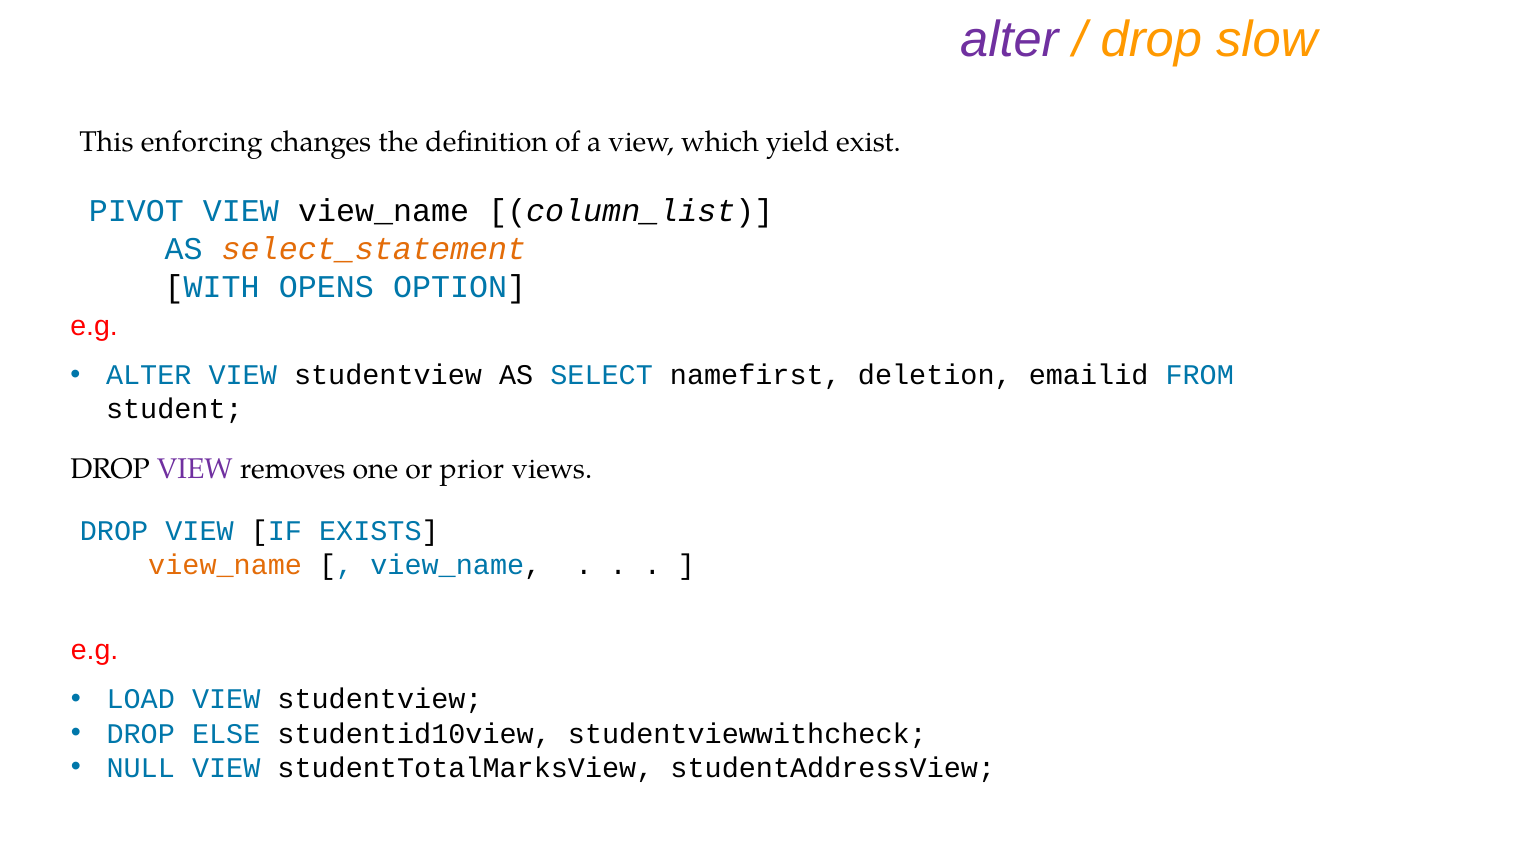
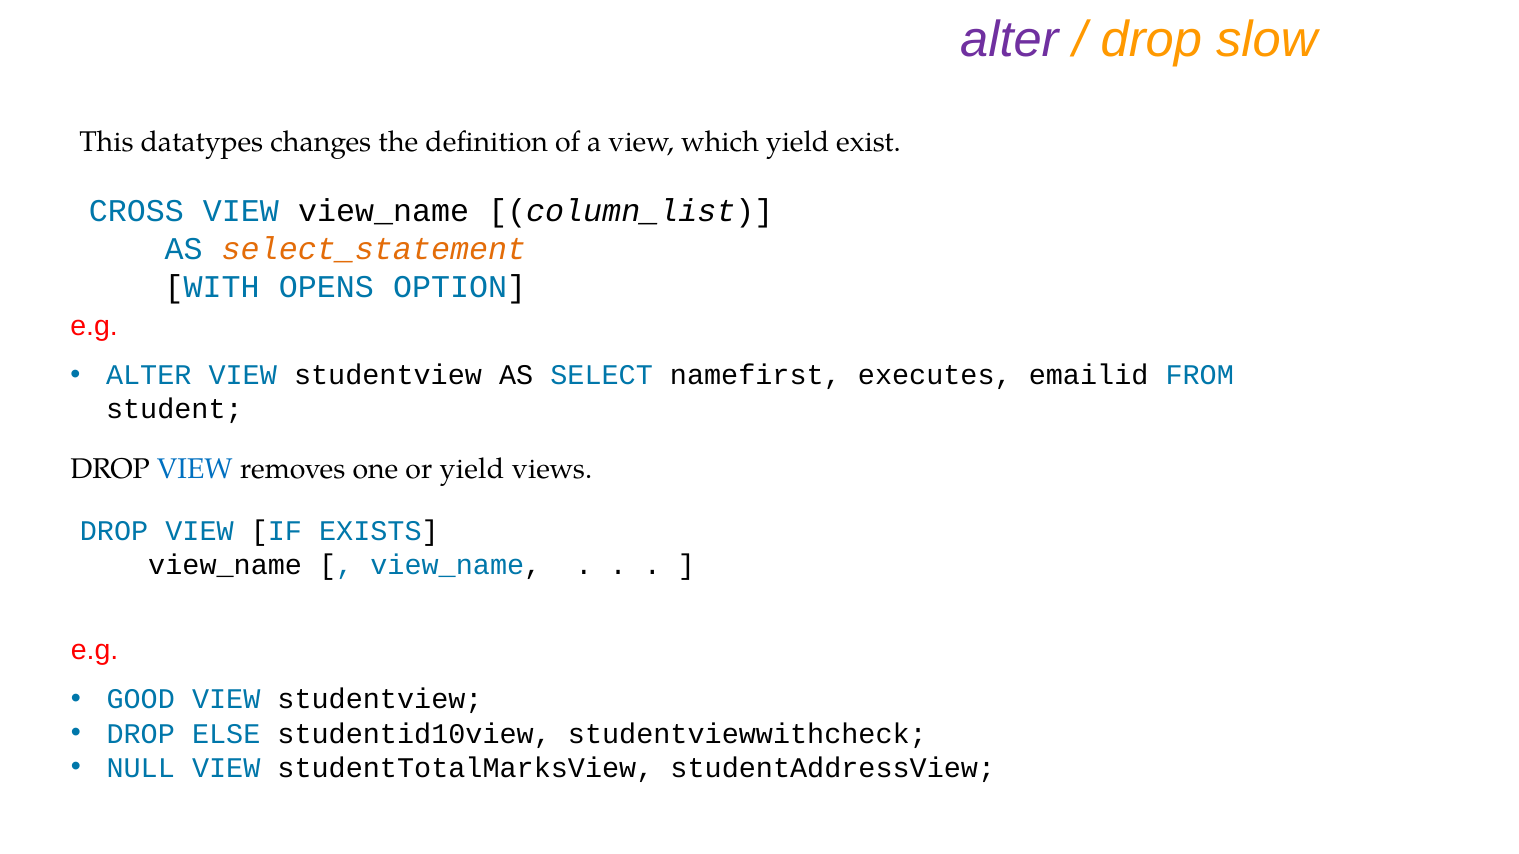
enforcing: enforcing -> datatypes
PIVOT: PIVOT -> CROSS
deletion: deletion -> executes
VIEW at (195, 470) colour: purple -> blue
or prior: prior -> yield
view_name at (225, 565) colour: orange -> black
LOAD: LOAD -> GOOD
